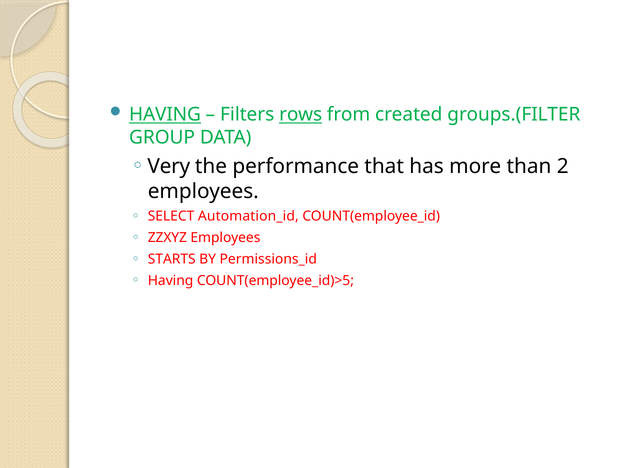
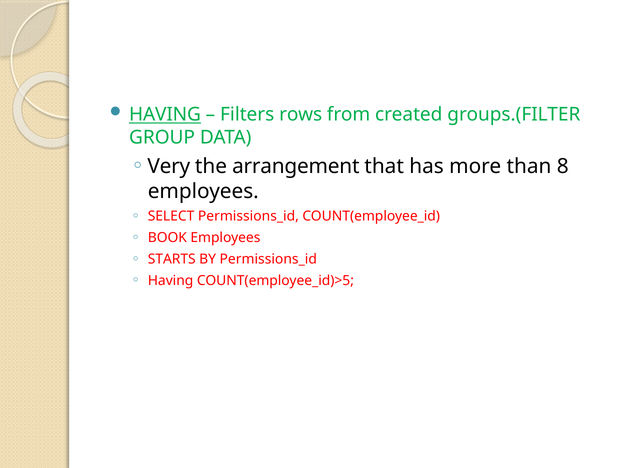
rows underline: present -> none
performance: performance -> arrangement
2: 2 -> 8
SELECT Automation_id: Automation_id -> Permissions_id
ZZXYZ: ZZXYZ -> BOOK
